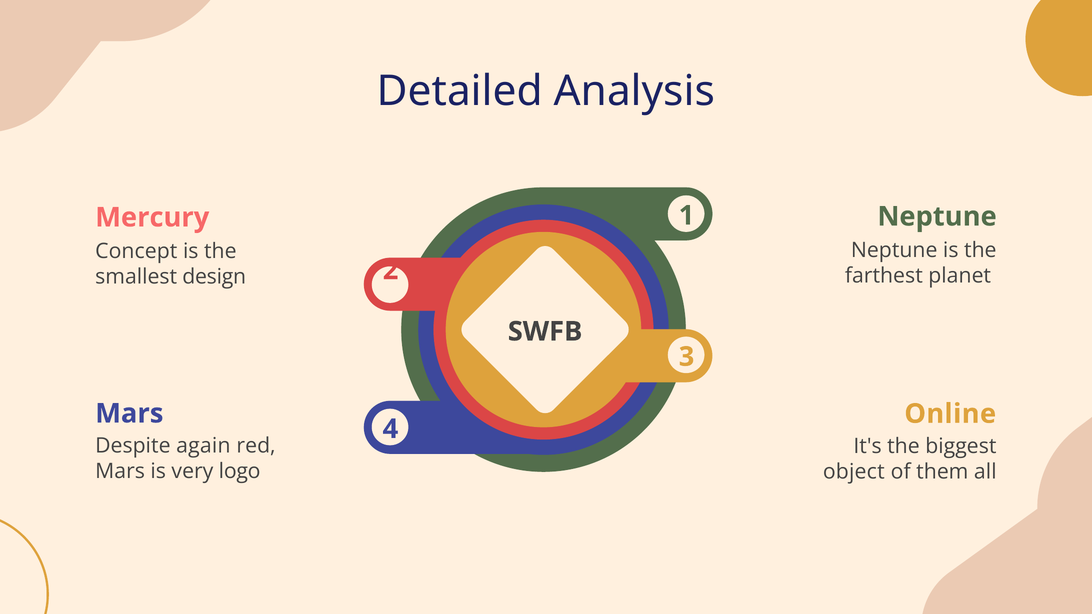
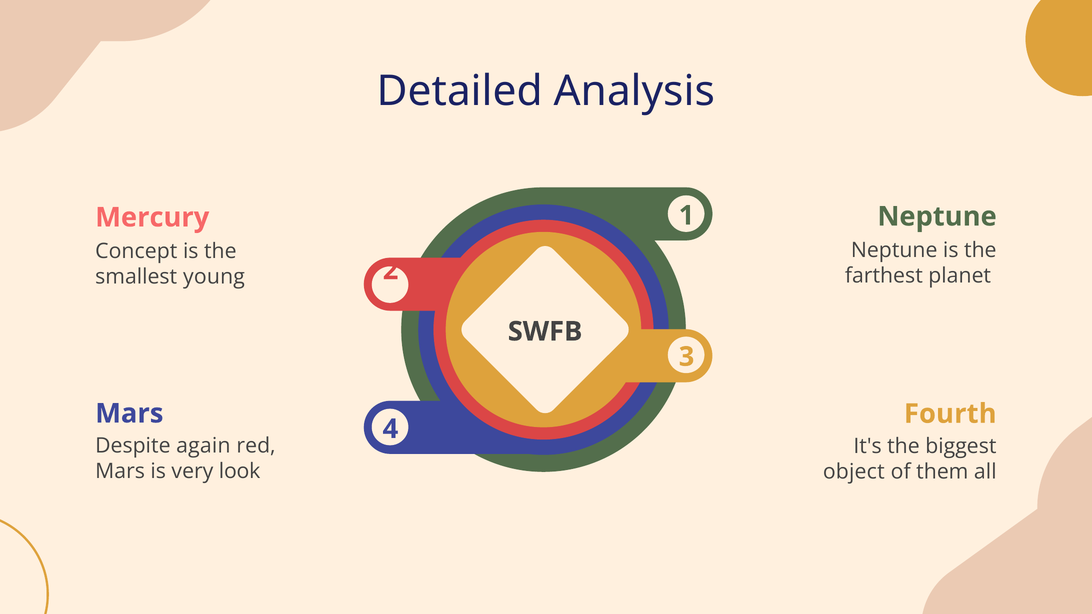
design: design -> young
Online: Online -> Fourth
logo: logo -> look
